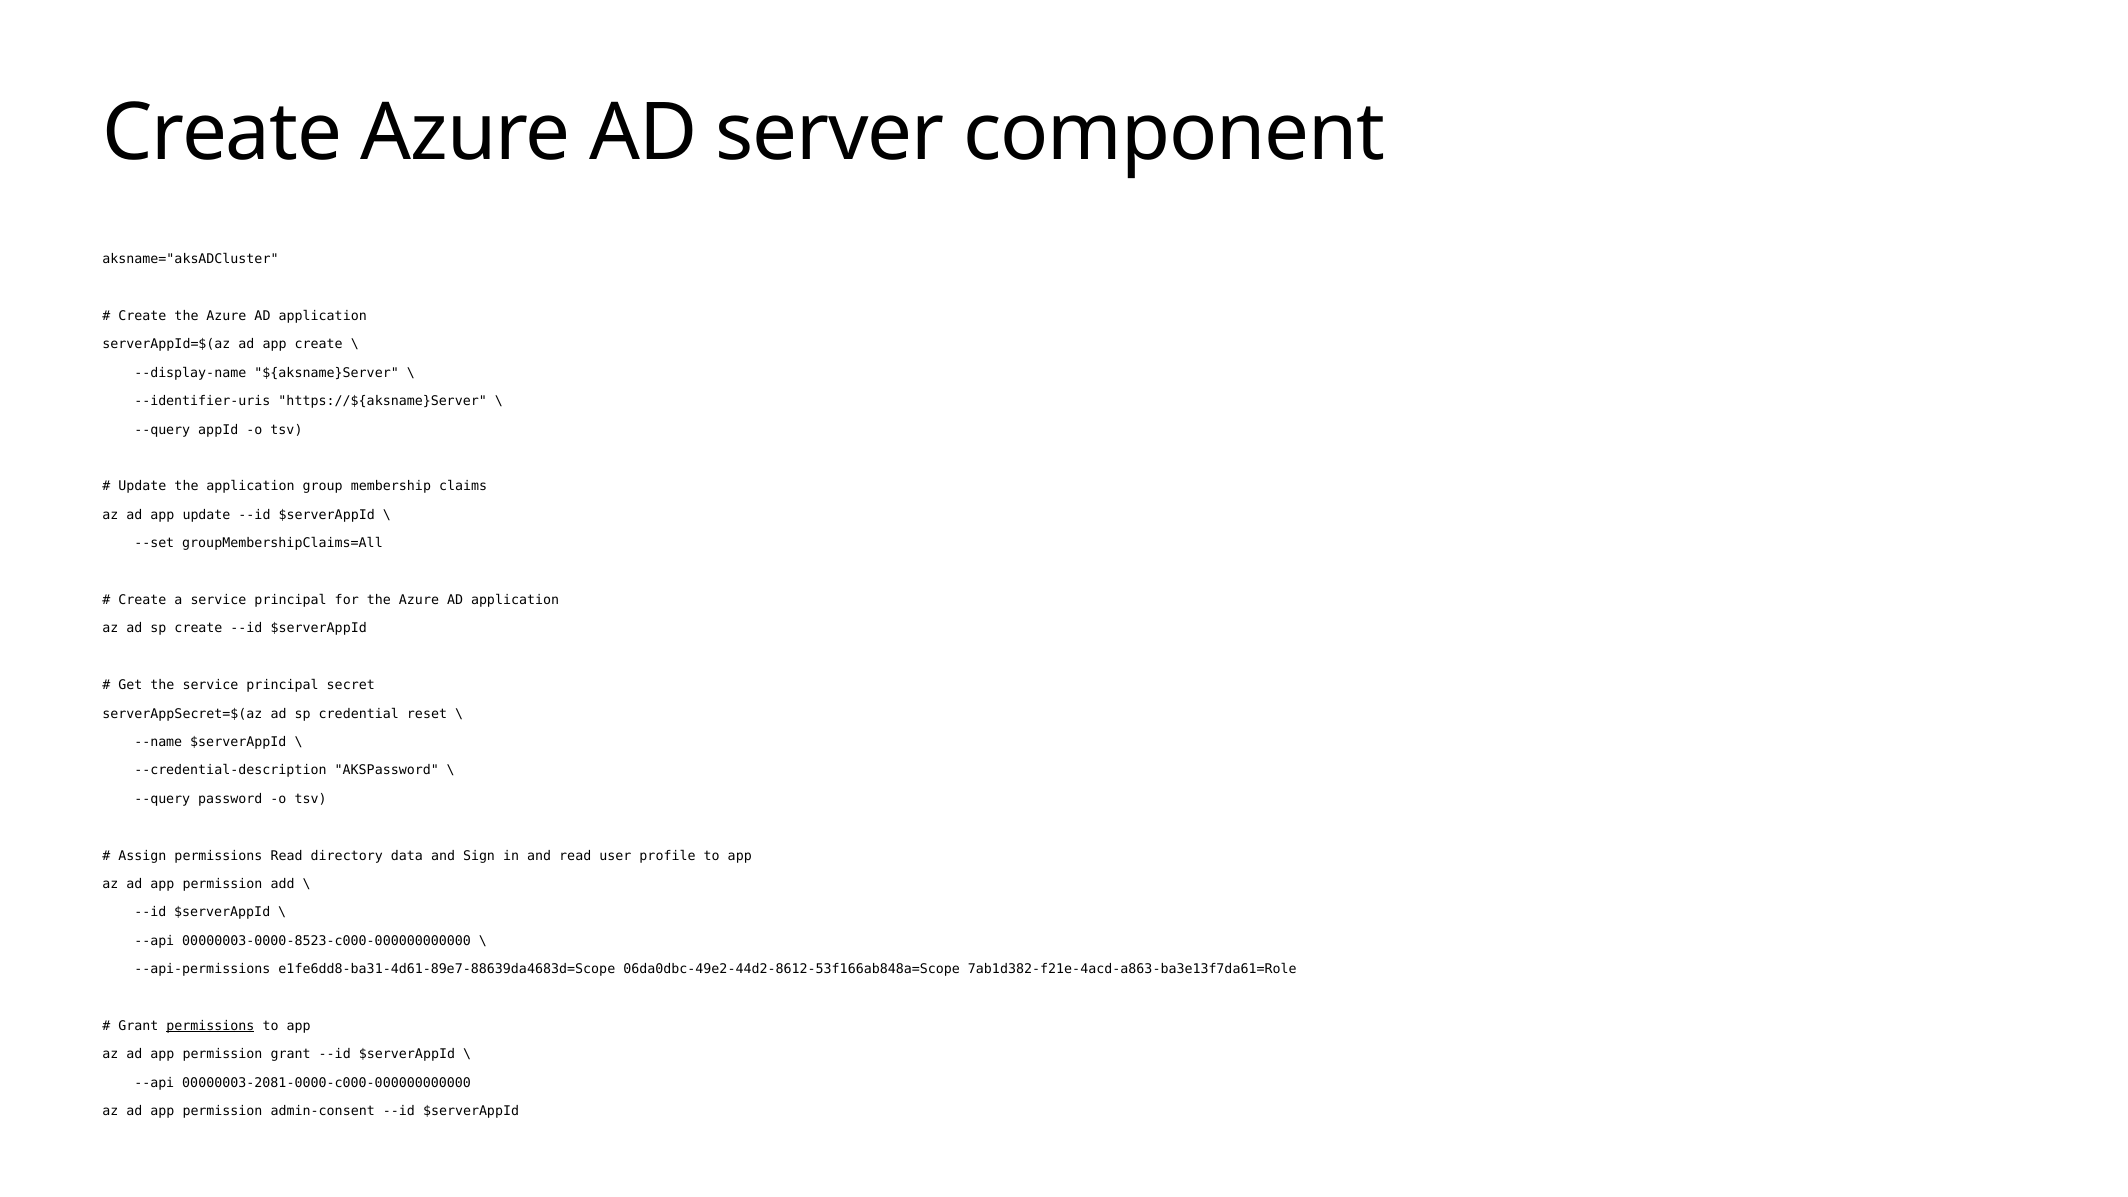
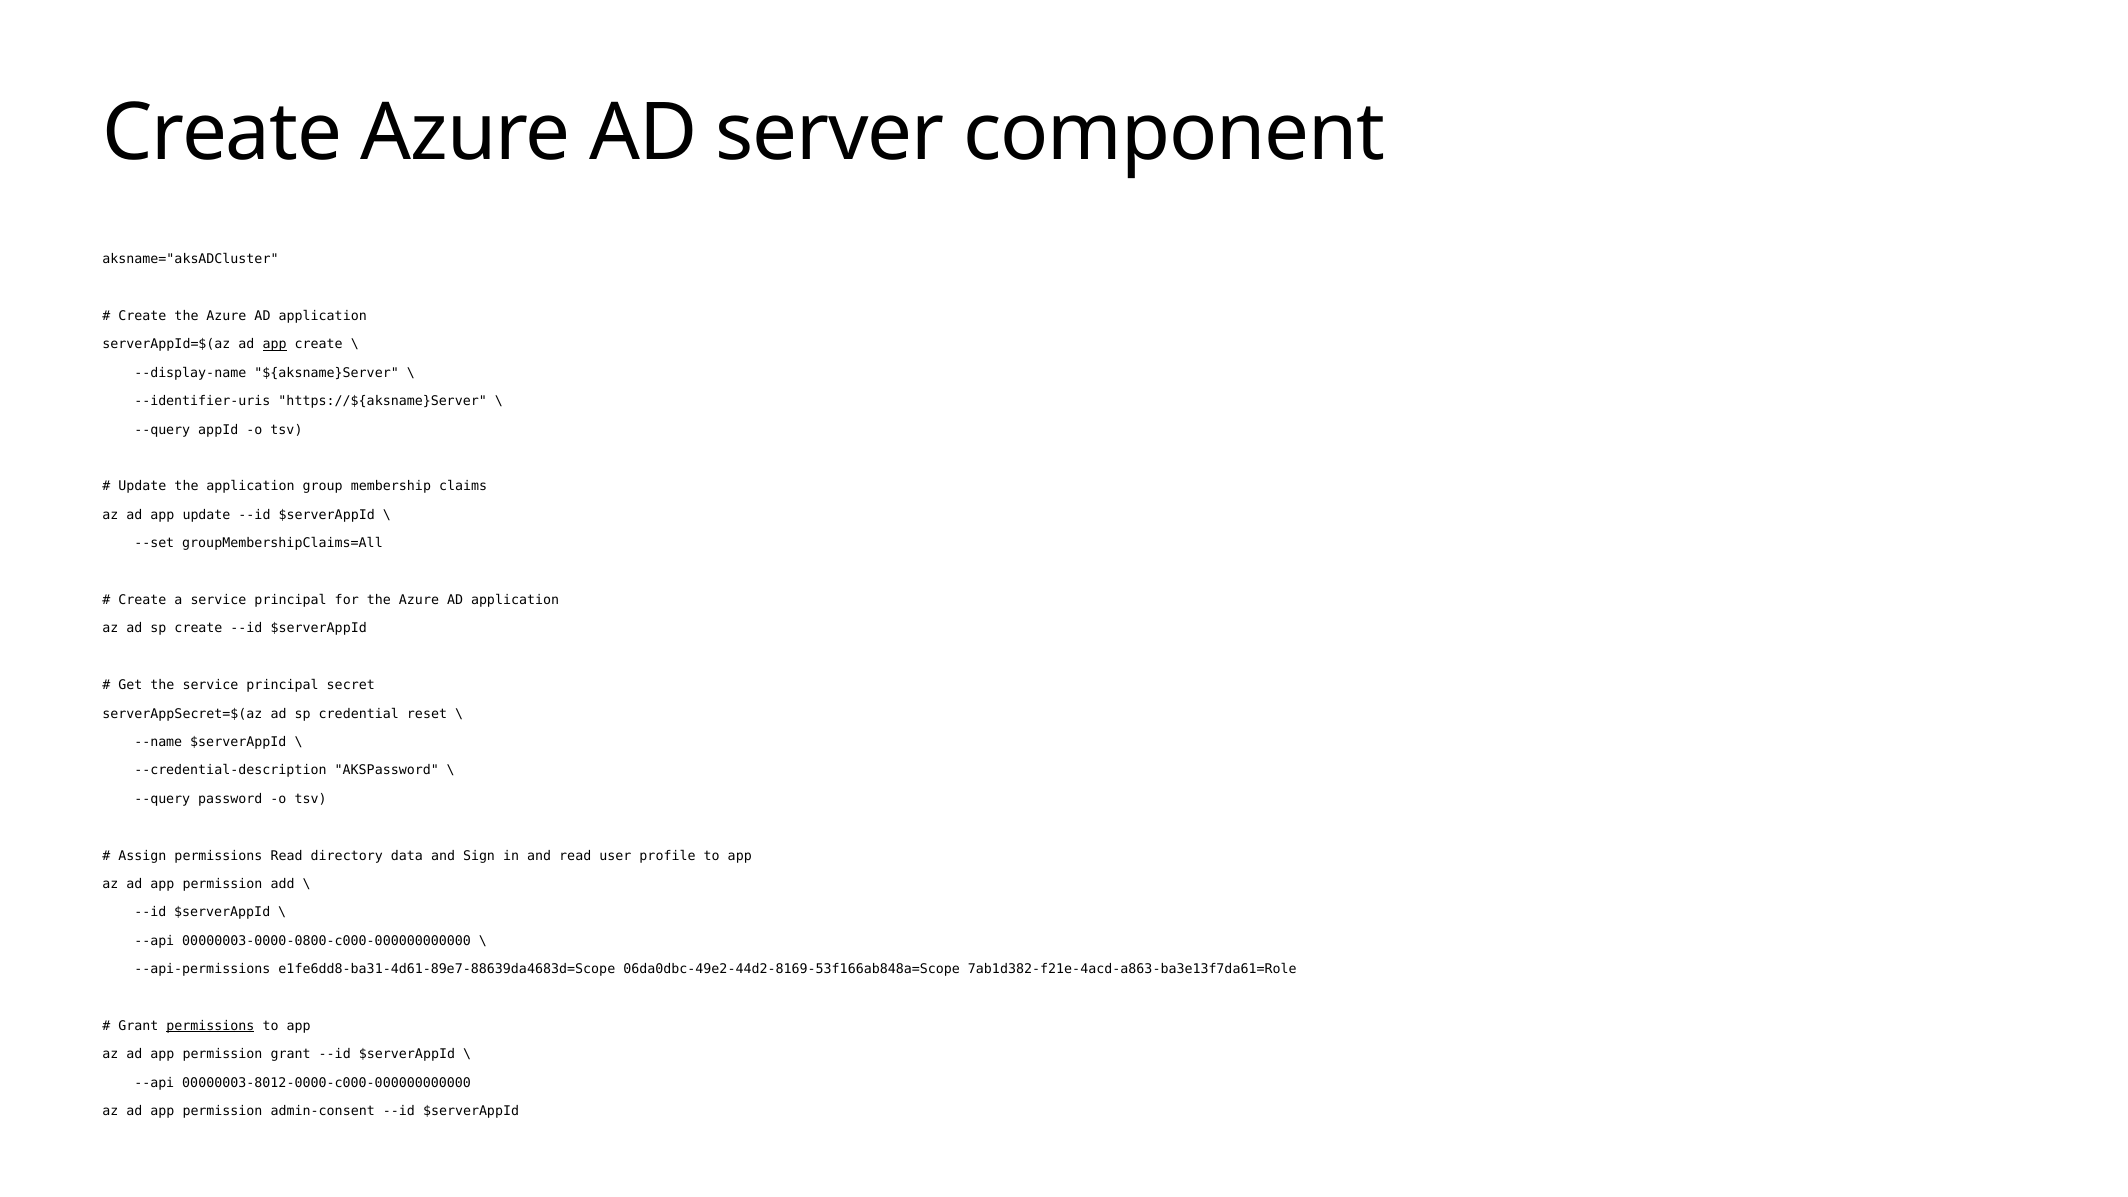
app at (275, 344) underline: none -> present
00000003-0000-8523-c000-000000000000: 00000003-0000-8523-c000-000000000000 -> 00000003-0000-0800-c000-000000000000
06da0dbc-49e2-44d2-8612-53f166ab848a=Scope: 06da0dbc-49e2-44d2-8612-53f166ab848a=Scope -> 06da0dbc-49e2-44d2-8169-53f166ab848a=Scope
00000003-2081-0000-c000-000000000000: 00000003-2081-0000-c000-000000000000 -> 00000003-8012-0000-c000-000000000000
